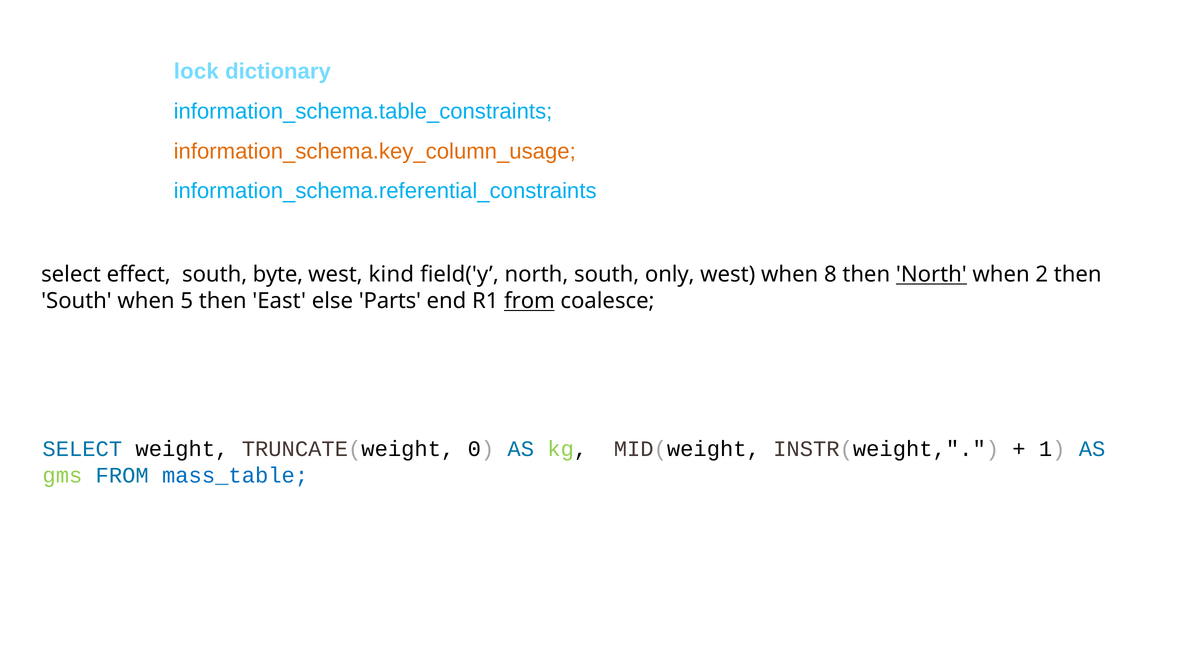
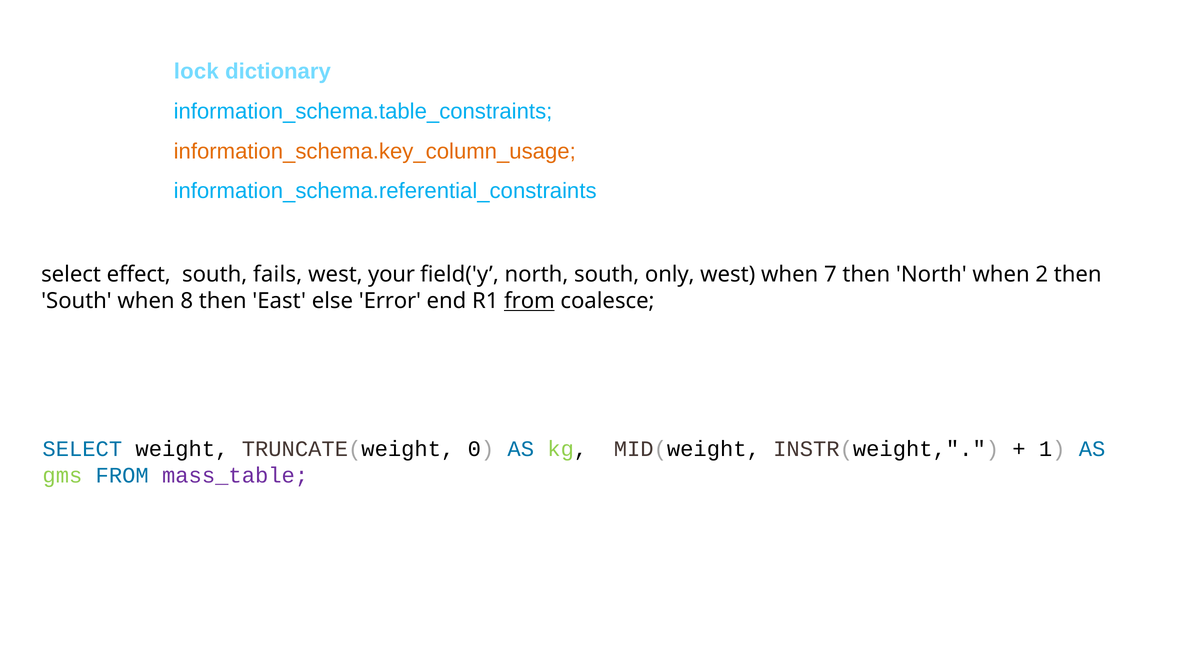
byte: byte -> fails
kind: kind -> your
8: 8 -> 7
North at (931, 275) underline: present -> none
5: 5 -> 8
Parts: Parts -> Error
mass_table colour: blue -> purple
